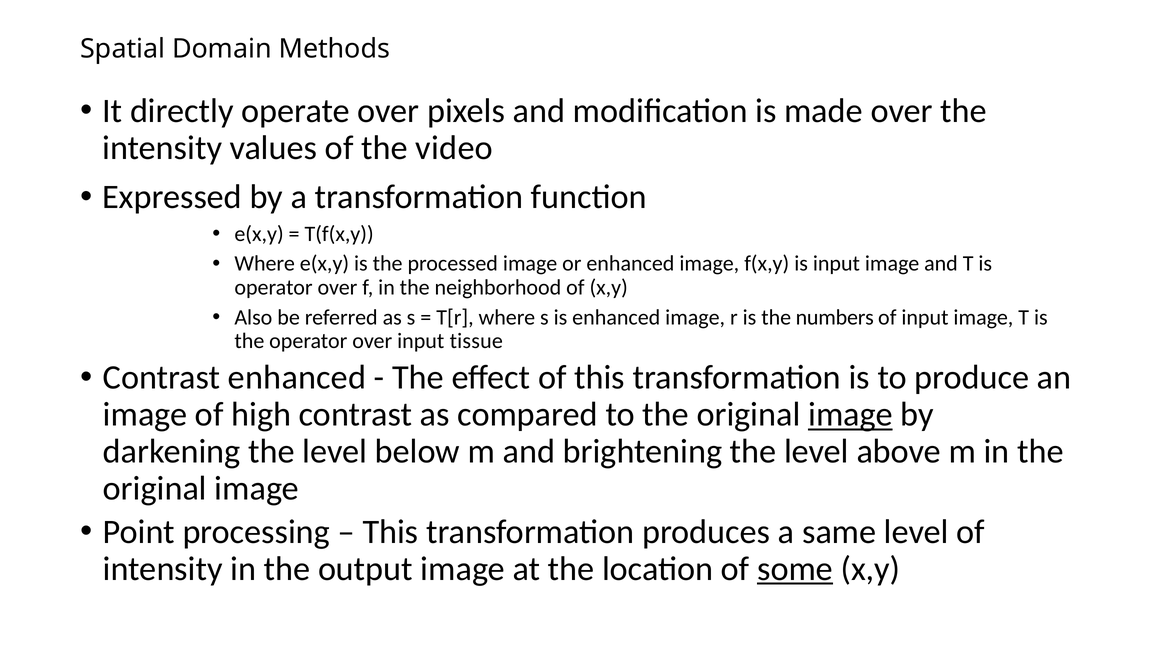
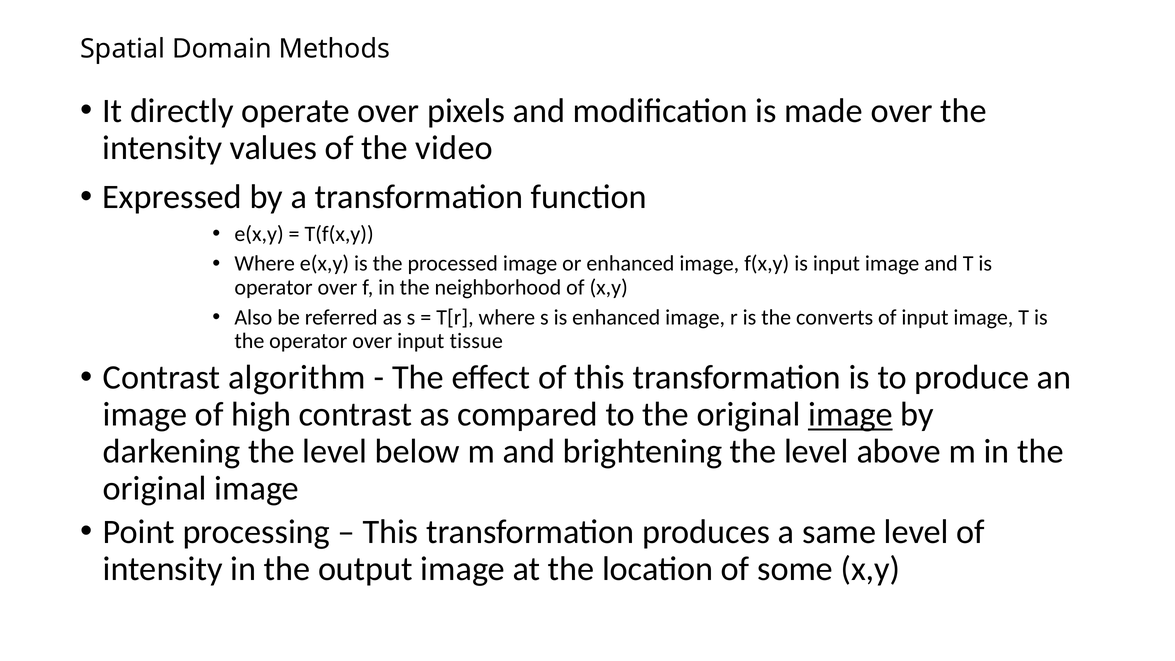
numbers: numbers -> converts
Contrast enhanced: enhanced -> algorithm
some underline: present -> none
